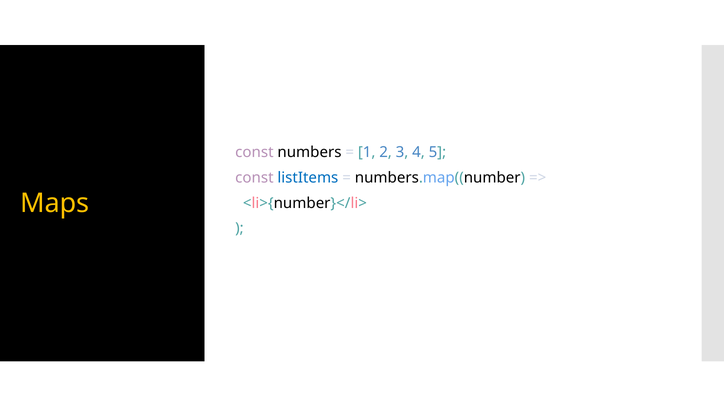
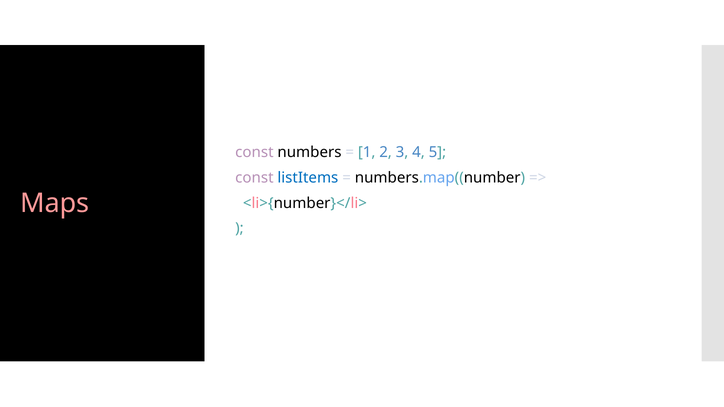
Maps colour: yellow -> pink
